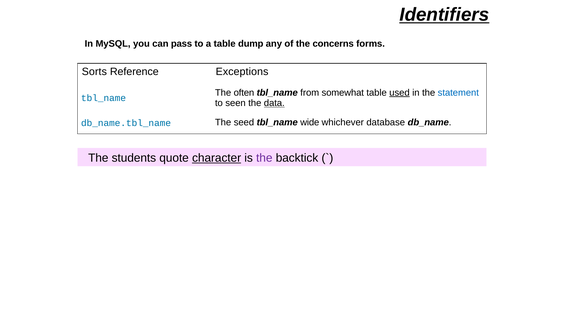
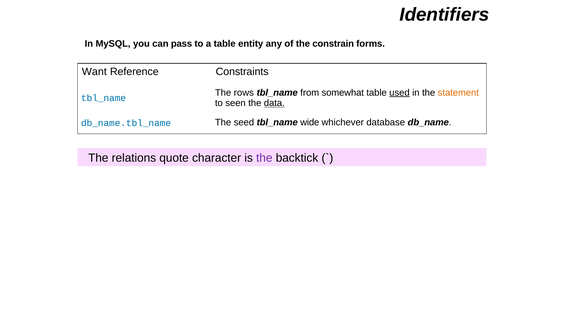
Identifiers underline: present -> none
dump: dump -> entity
concerns: concerns -> constrain
Sorts: Sorts -> Want
Exceptions: Exceptions -> Constraints
often: often -> rows
statement colour: blue -> orange
students: students -> relations
character underline: present -> none
